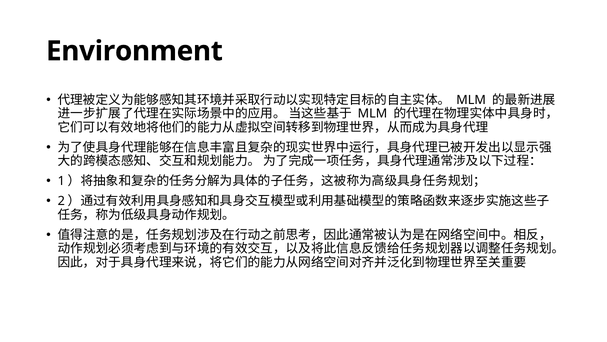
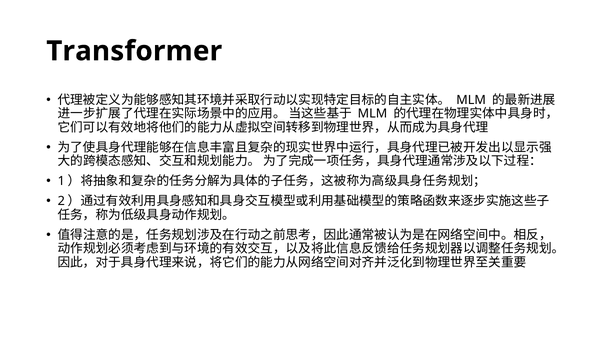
Environment: Environment -> Transformer
